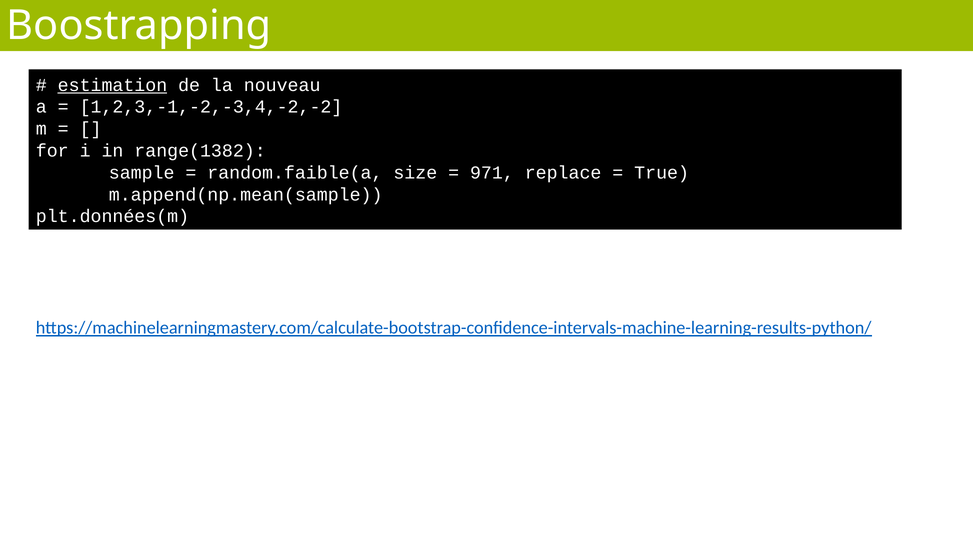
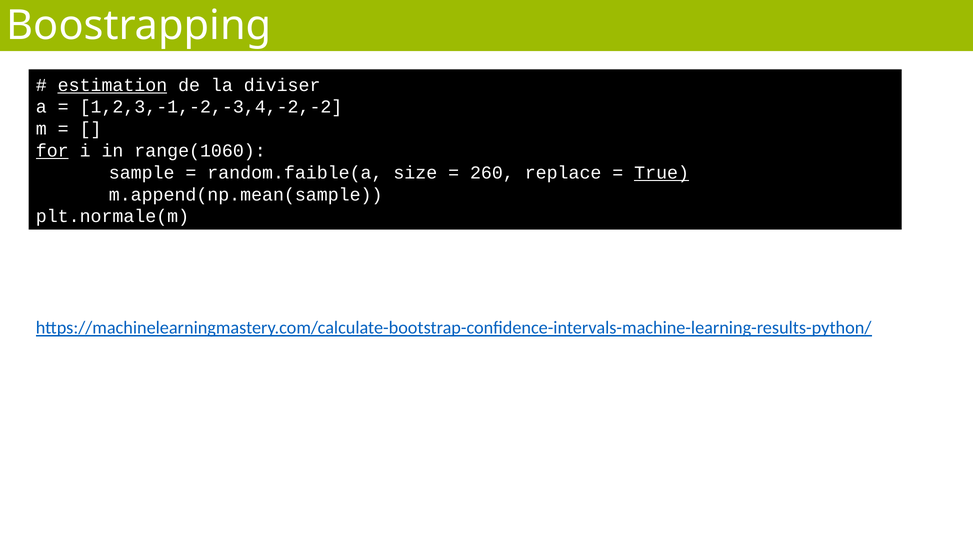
nouveau: nouveau -> diviser
for underline: none -> present
range(1382: range(1382 -> range(1060
971: 971 -> 260
True underline: none -> present
plt.données(m: plt.données(m -> plt.normale(m
